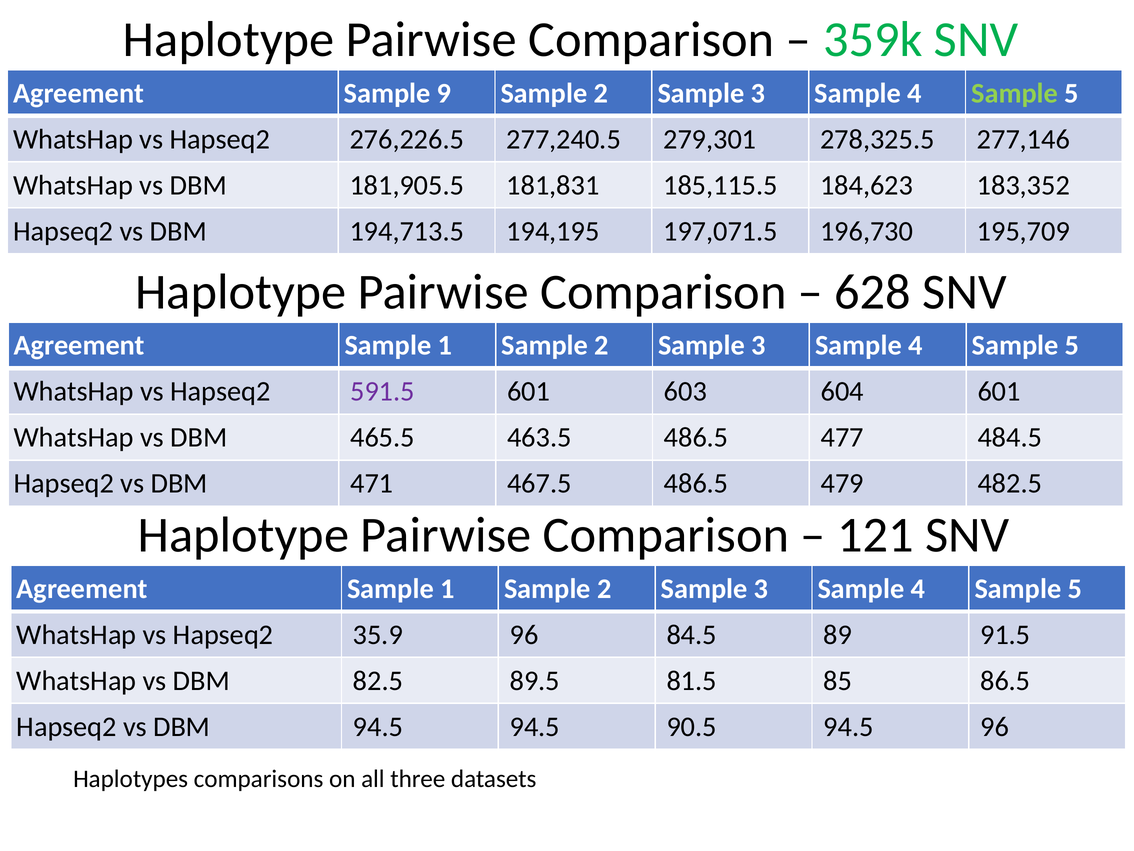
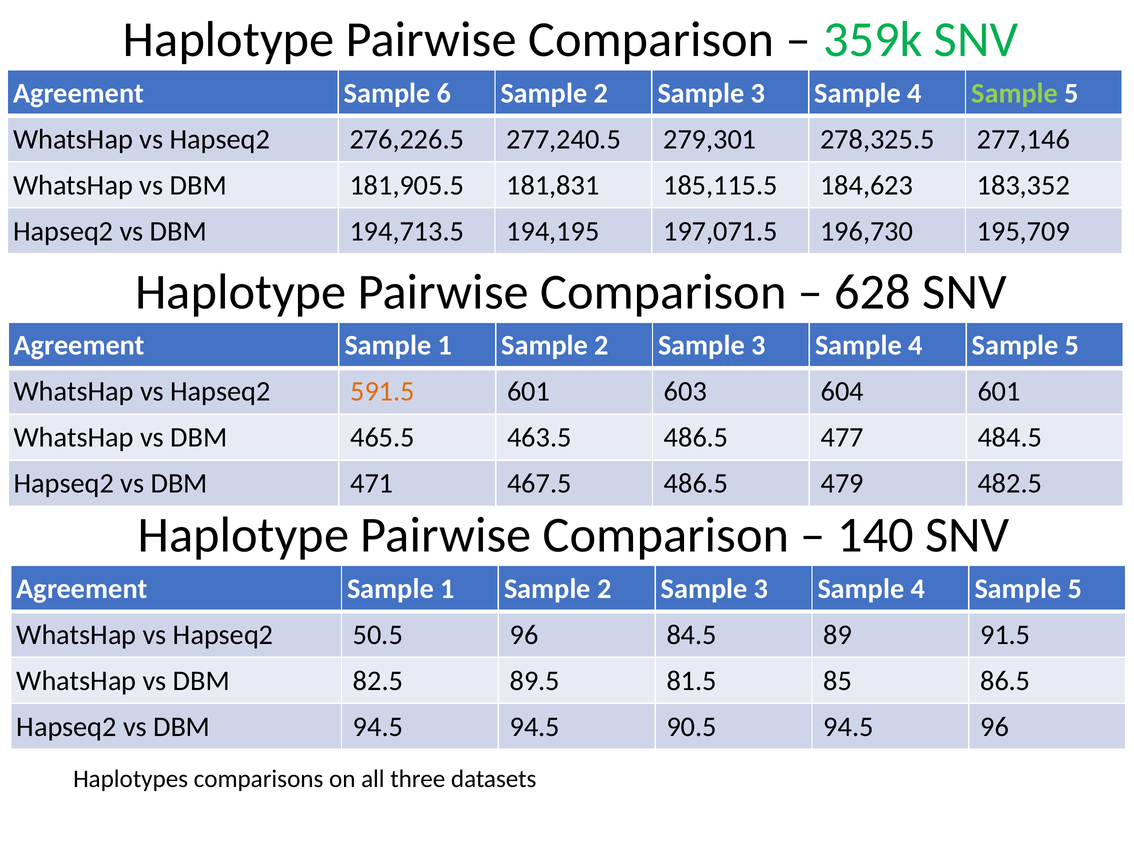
9: 9 -> 6
591.5 colour: purple -> orange
121: 121 -> 140
35.9: 35.9 -> 50.5
